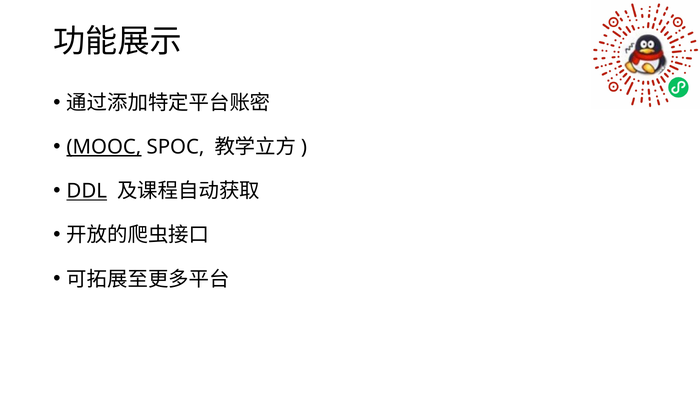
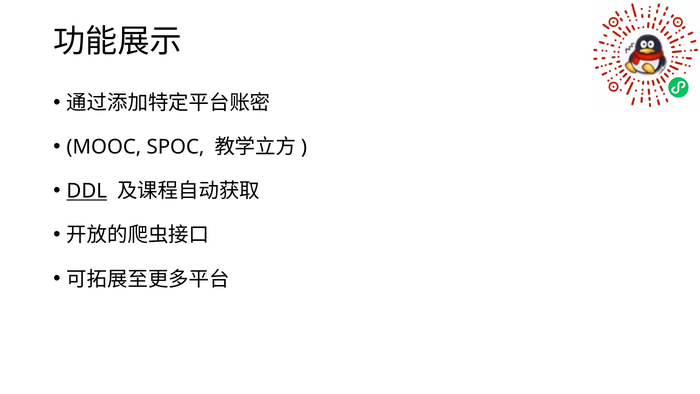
MOOC underline: present -> none
